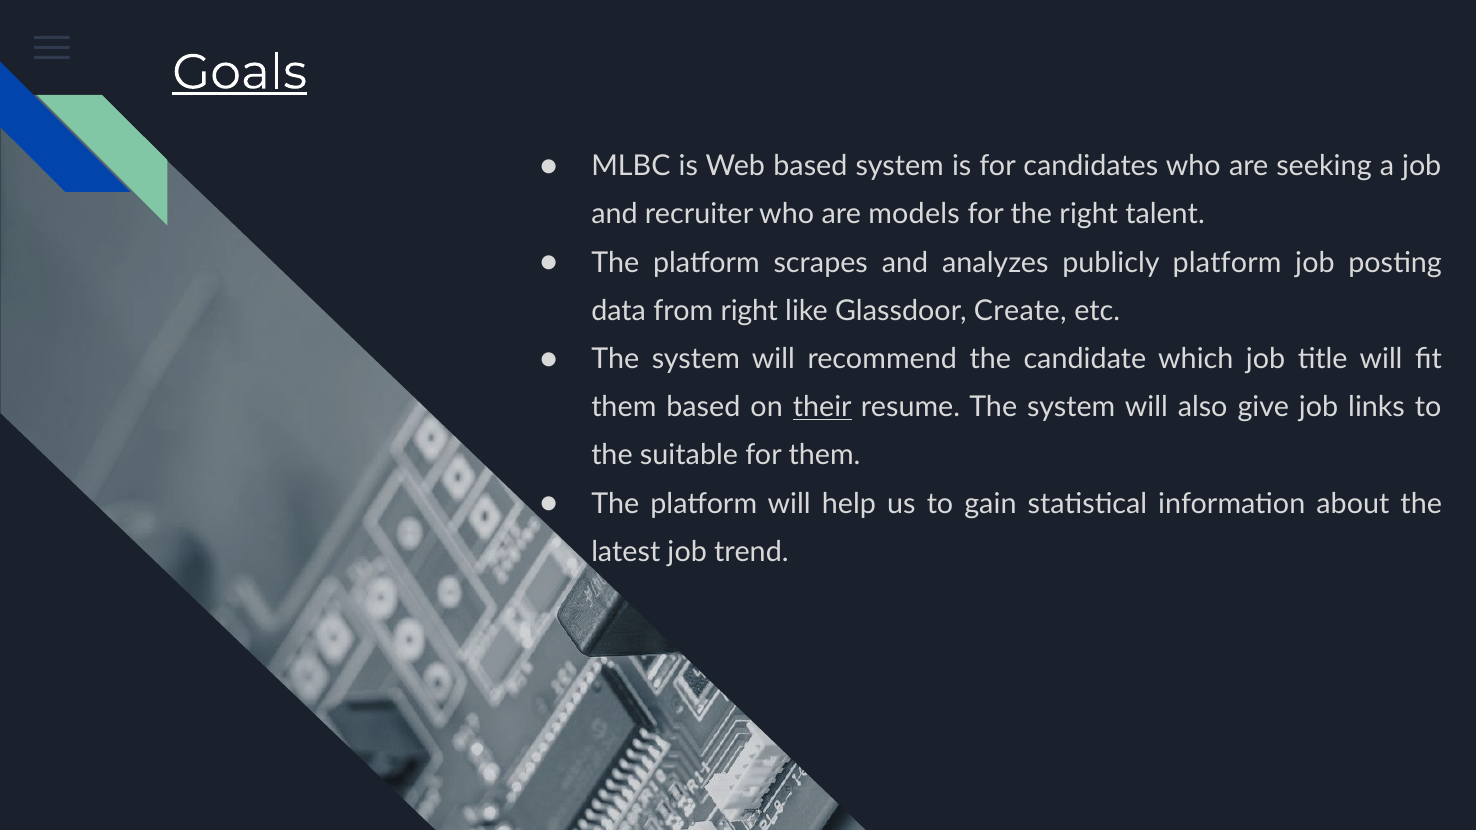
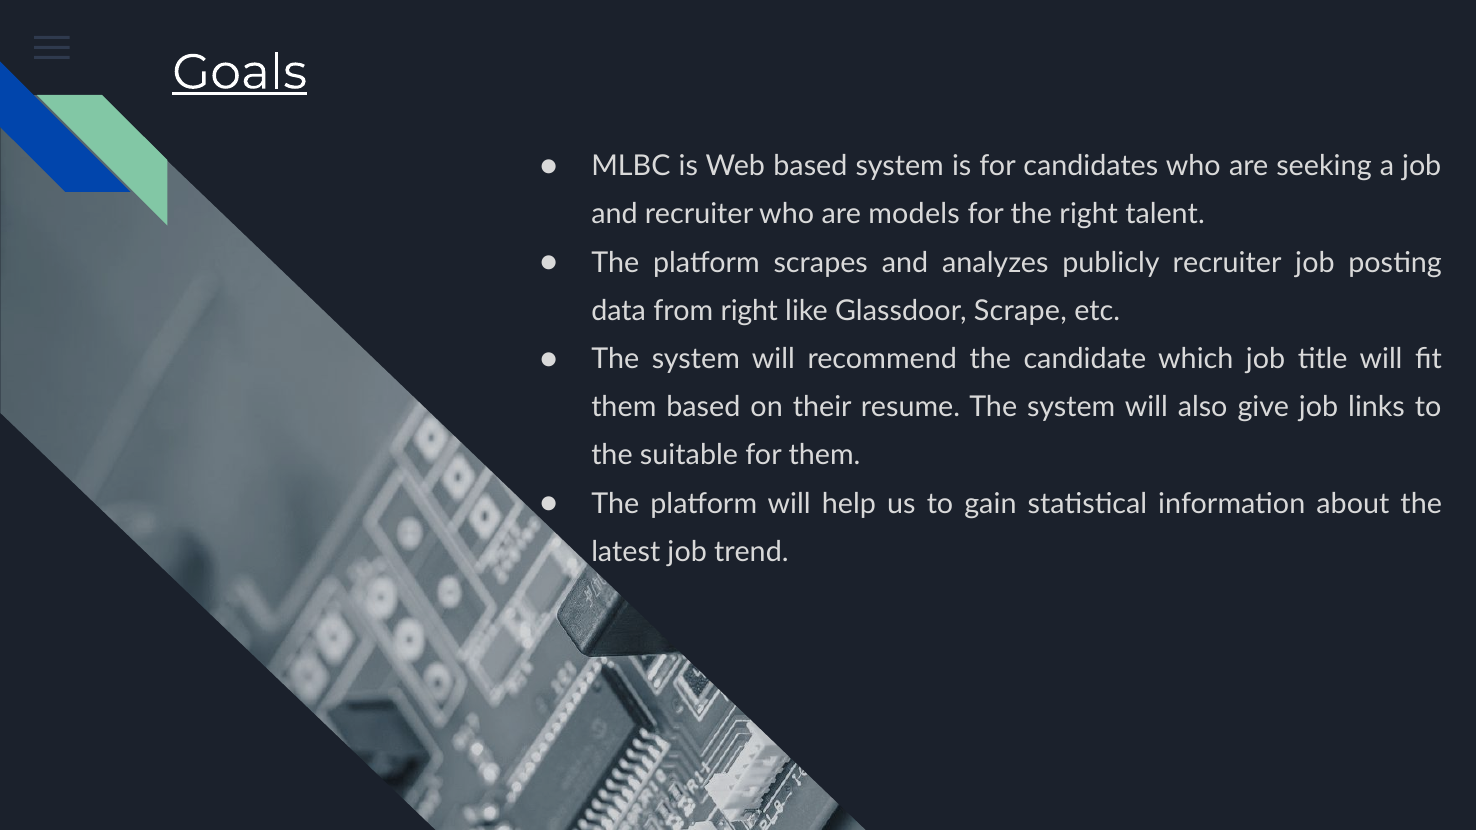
publicly platform: platform -> recruiter
Create: Create -> Scrape
their underline: present -> none
